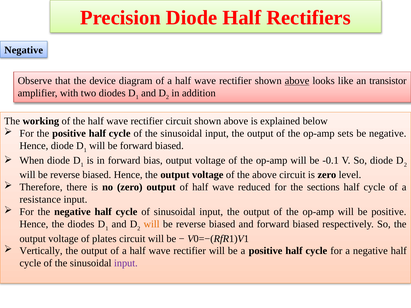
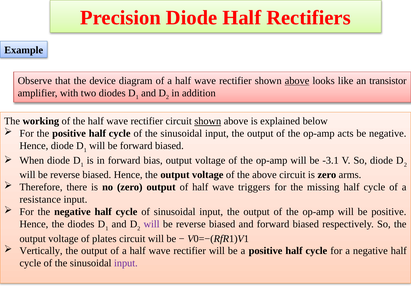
Negative at (24, 50): Negative -> Example
shown at (208, 121) underline: none -> present
sets: sets -> acts
-0.1: -0.1 -> -3.1
level: level -> arms
reduced: reduced -> triggers
sections: sections -> missing
will at (152, 224) colour: orange -> purple
